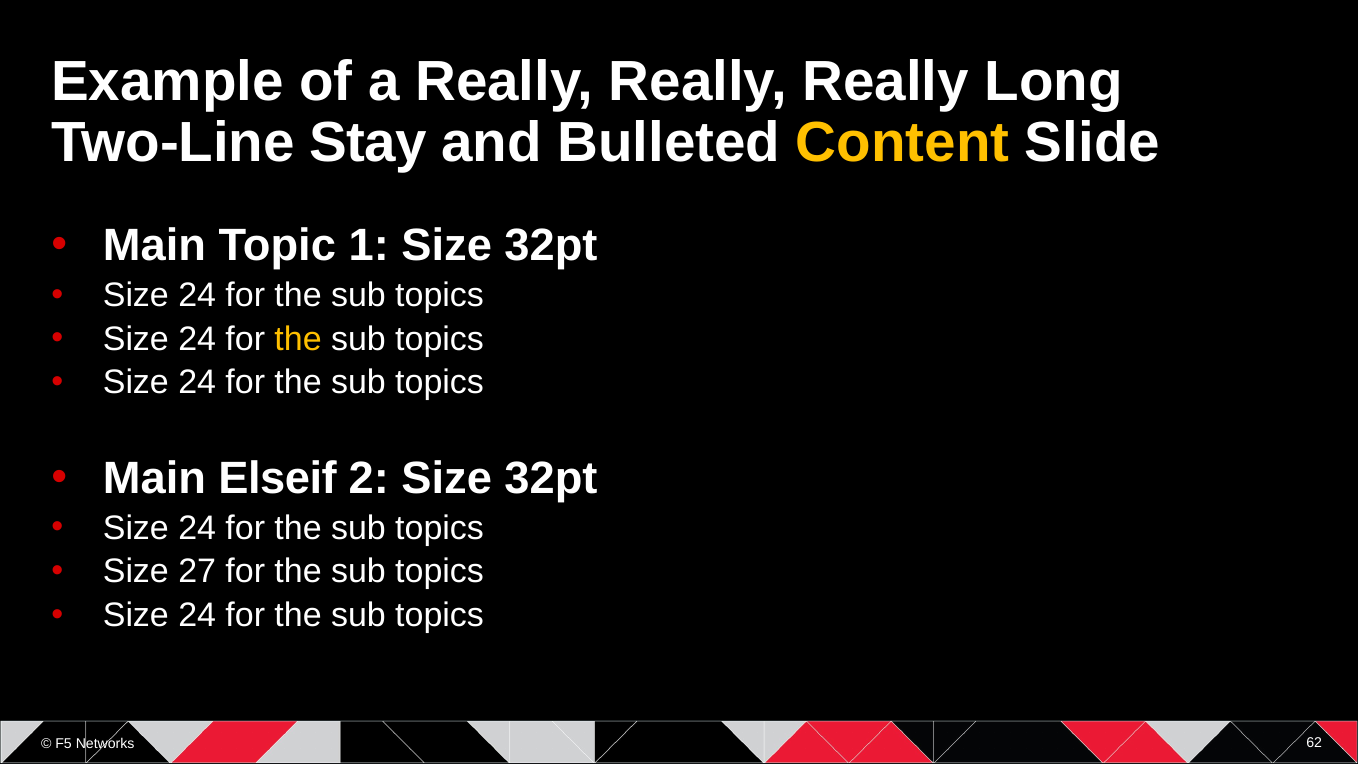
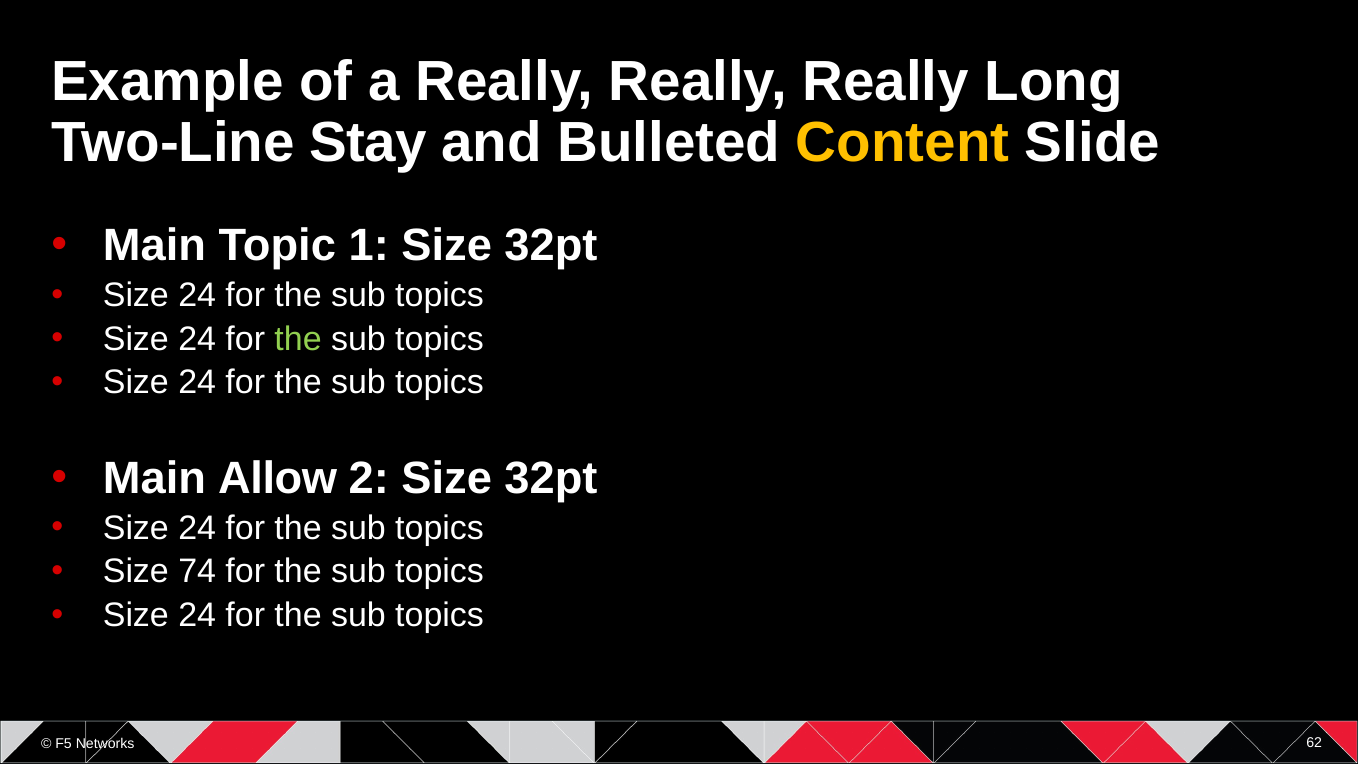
the at (298, 339) colour: yellow -> light green
Elseif: Elseif -> Allow
27: 27 -> 74
